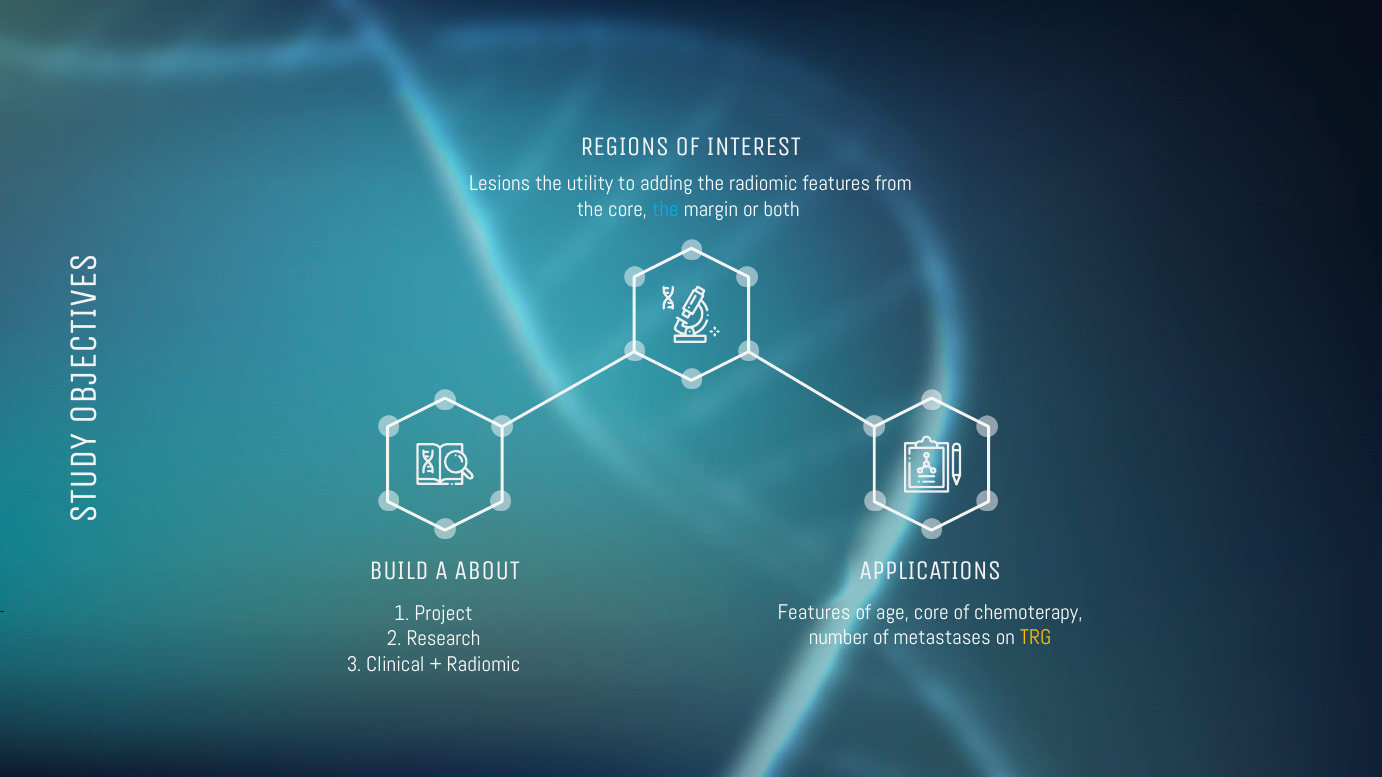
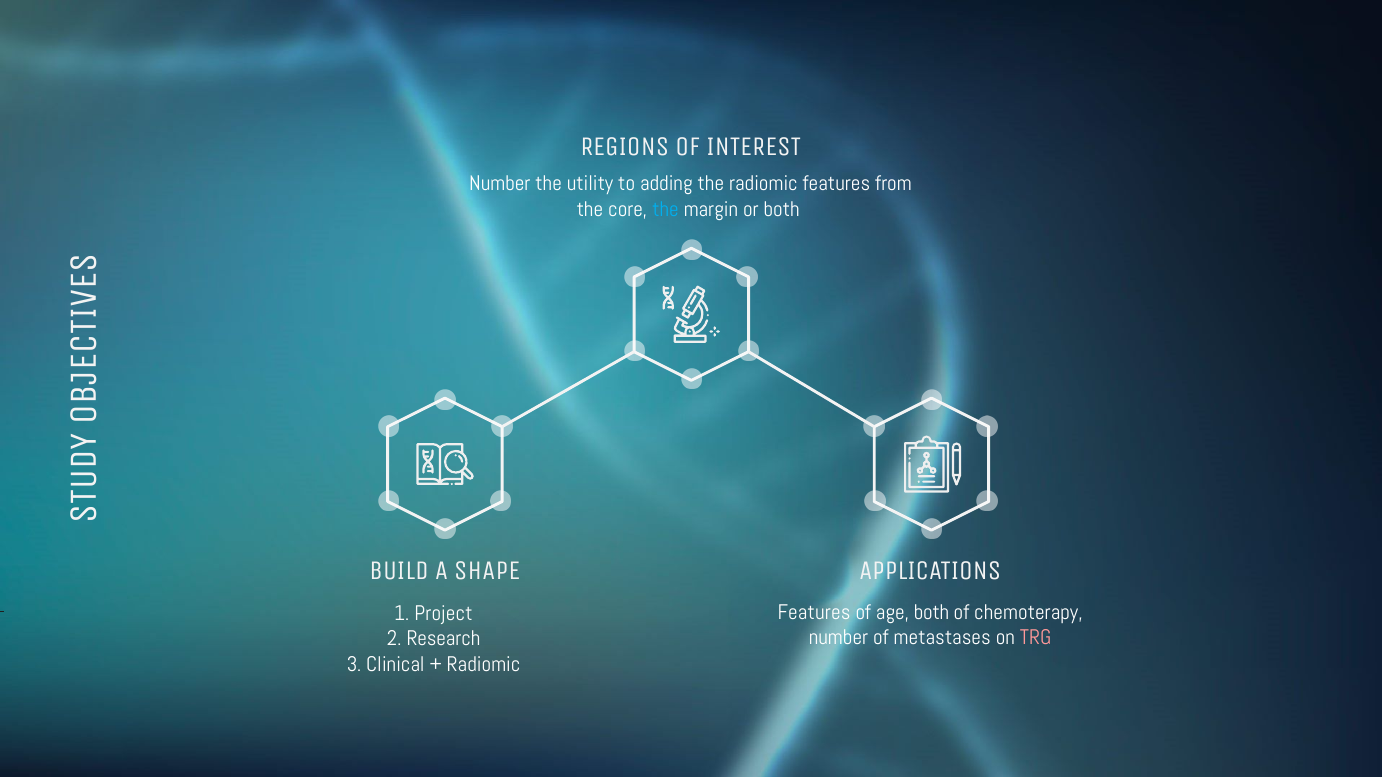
Lesions at (500, 184): Lesions -> Number
ABOUT: ABOUT -> SHAPE
age core: core -> both
TRG colour: yellow -> pink
